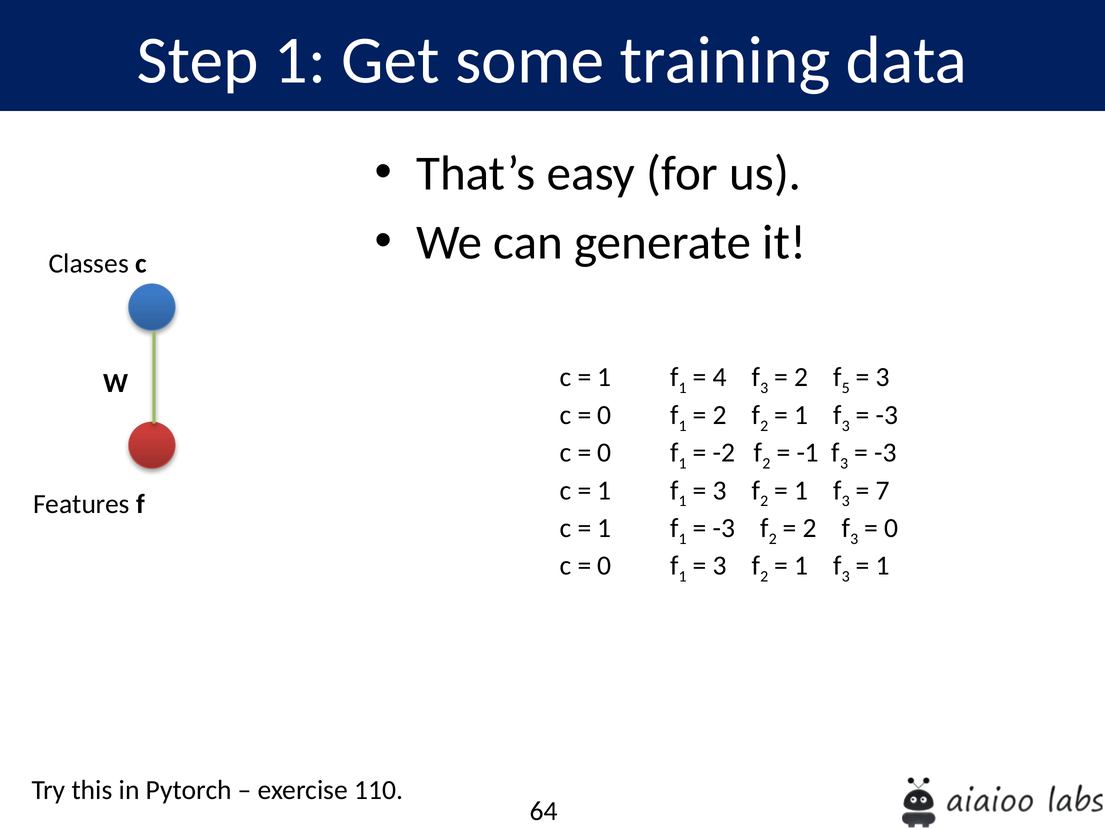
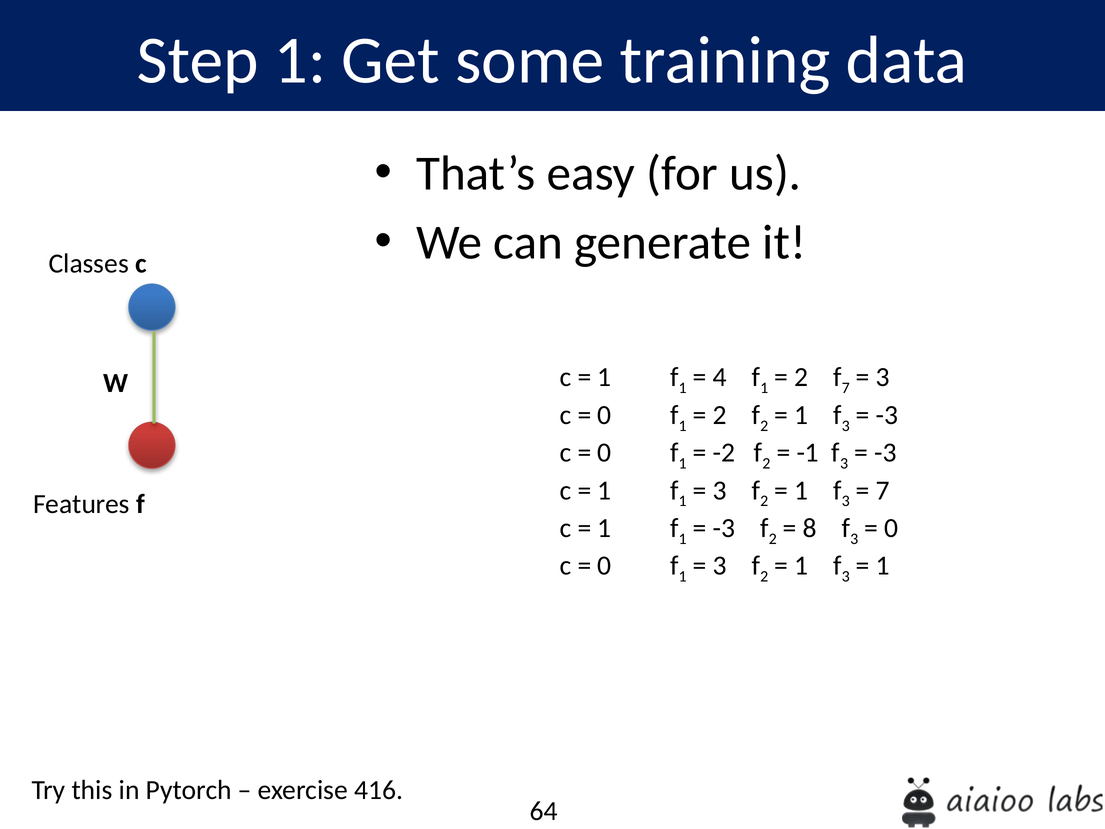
4 f 3: 3 -> 1
f 5: 5 -> 7
2 at (810, 528): 2 -> 8
110: 110 -> 416
